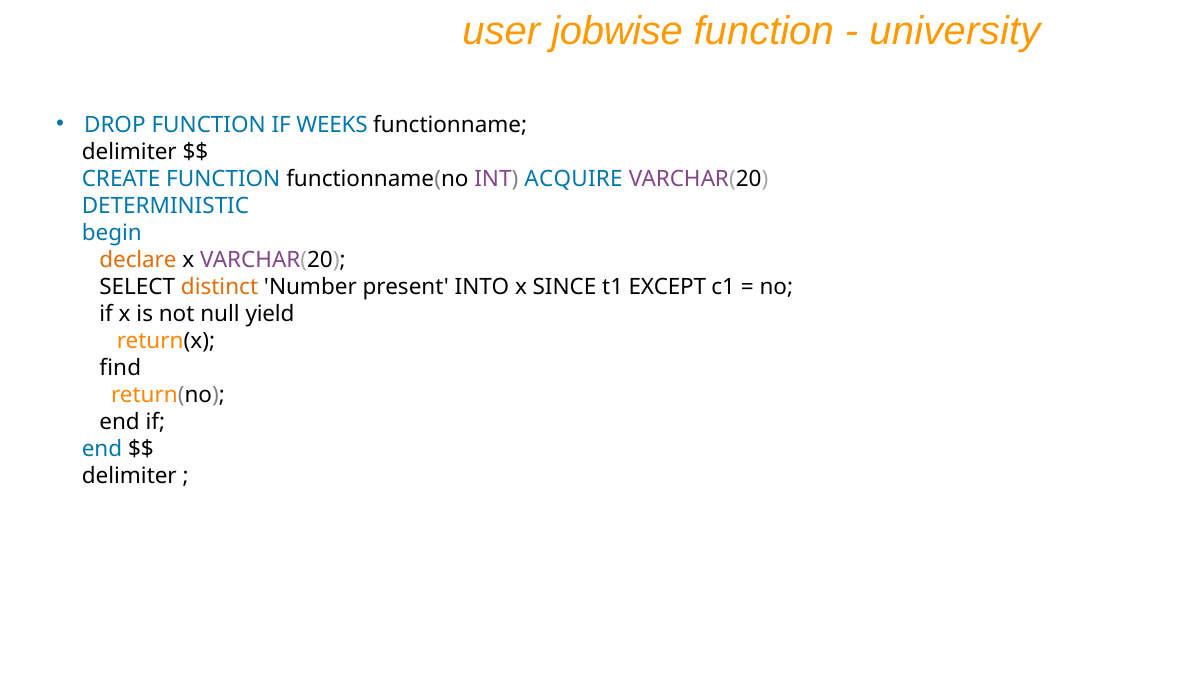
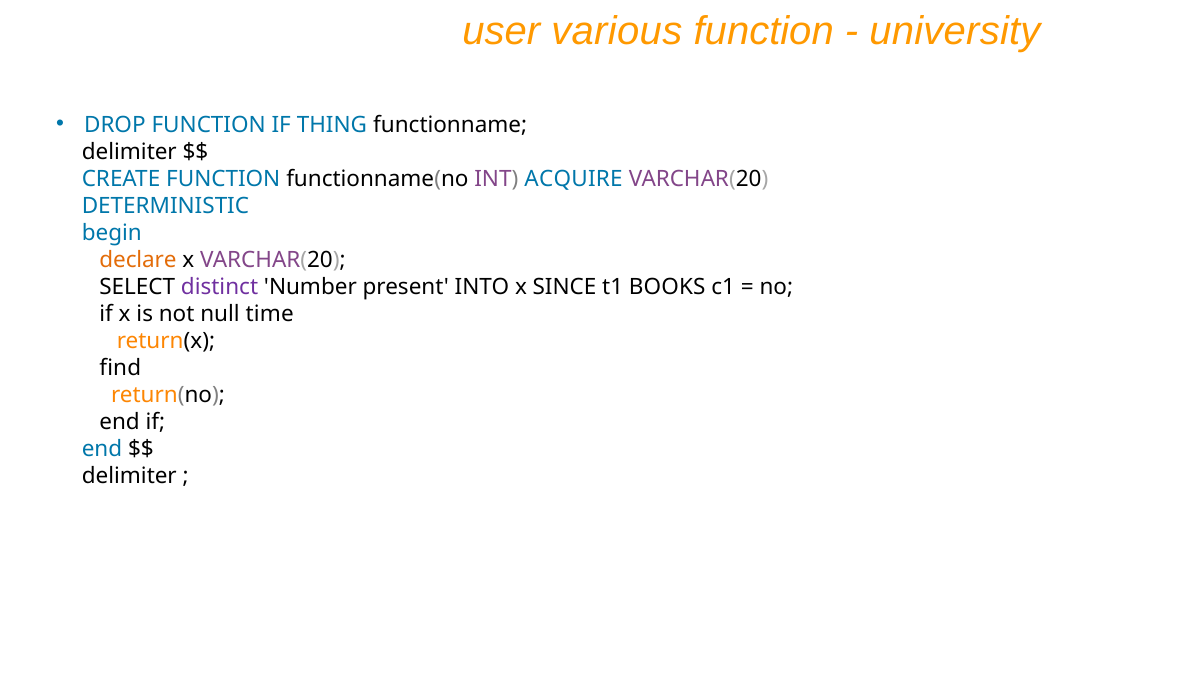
jobwise: jobwise -> various
WEEKS: WEEKS -> THING
distinct colour: orange -> purple
EXCEPT: EXCEPT -> BOOKS
yield: yield -> time
